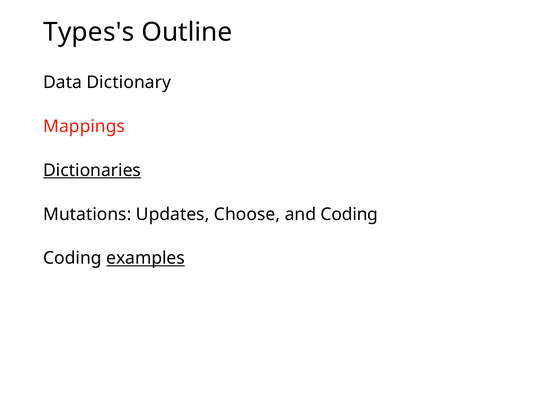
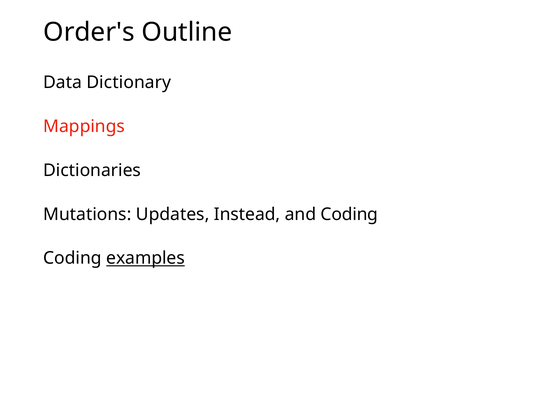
Types's: Types's -> Order's
Dictionaries underline: present -> none
Choose: Choose -> Instead
